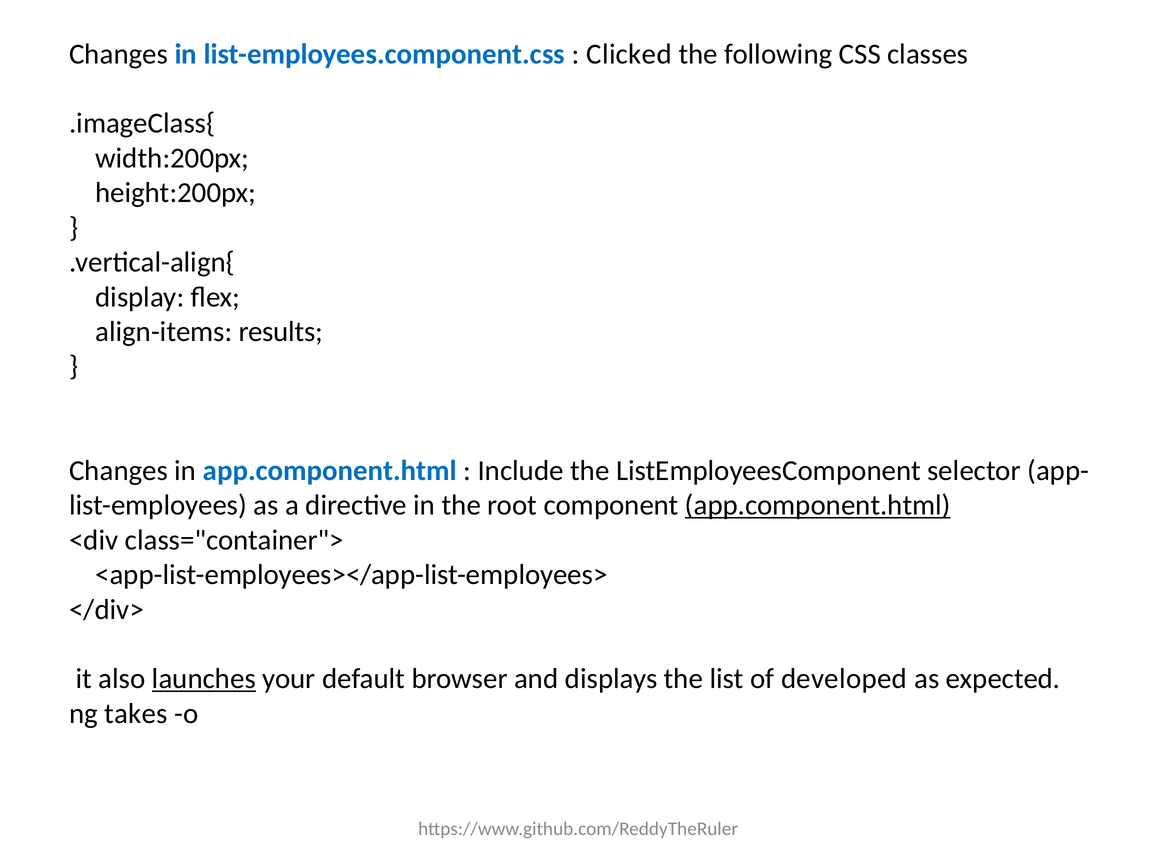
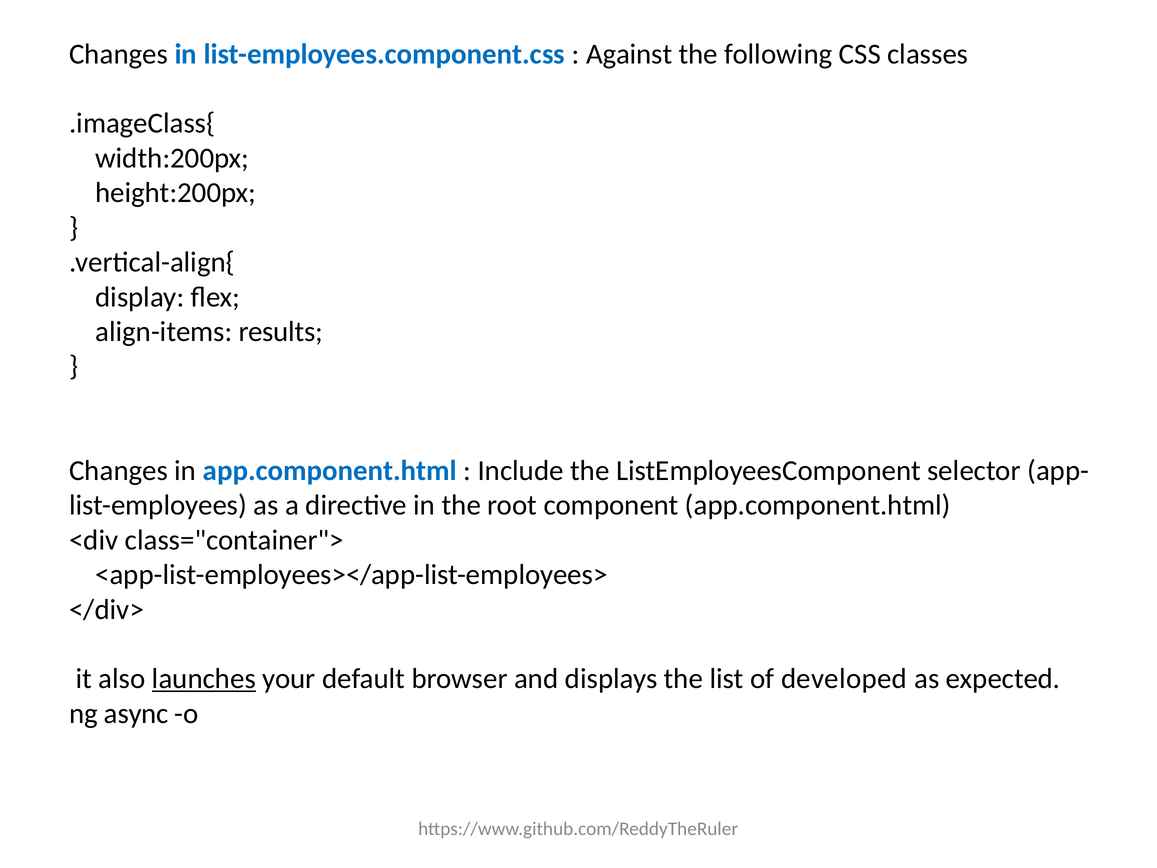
Clicked: Clicked -> Against
app.component.html at (818, 505) underline: present -> none
takes: takes -> async
